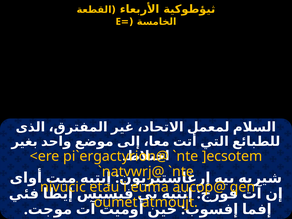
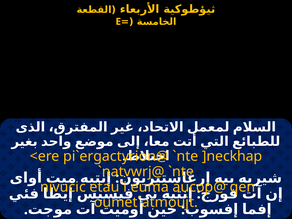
]ecsotem: ]ecsotem -> ]neckhap
